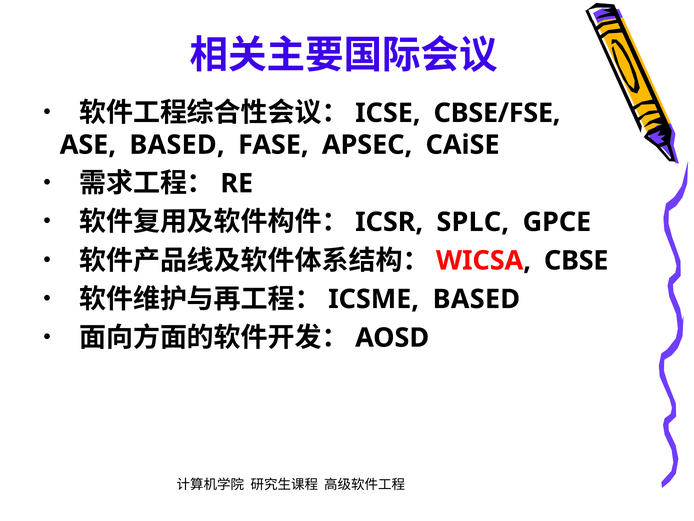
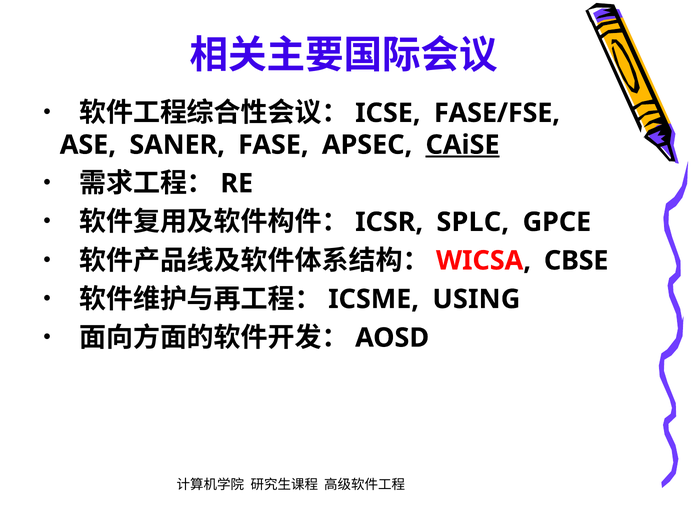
CBSE/FSE: CBSE/FSE -> FASE/FSE
ASE BASED: BASED -> SANER
CAiSE underline: none -> present
BASED at (476, 299): BASED -> USING
